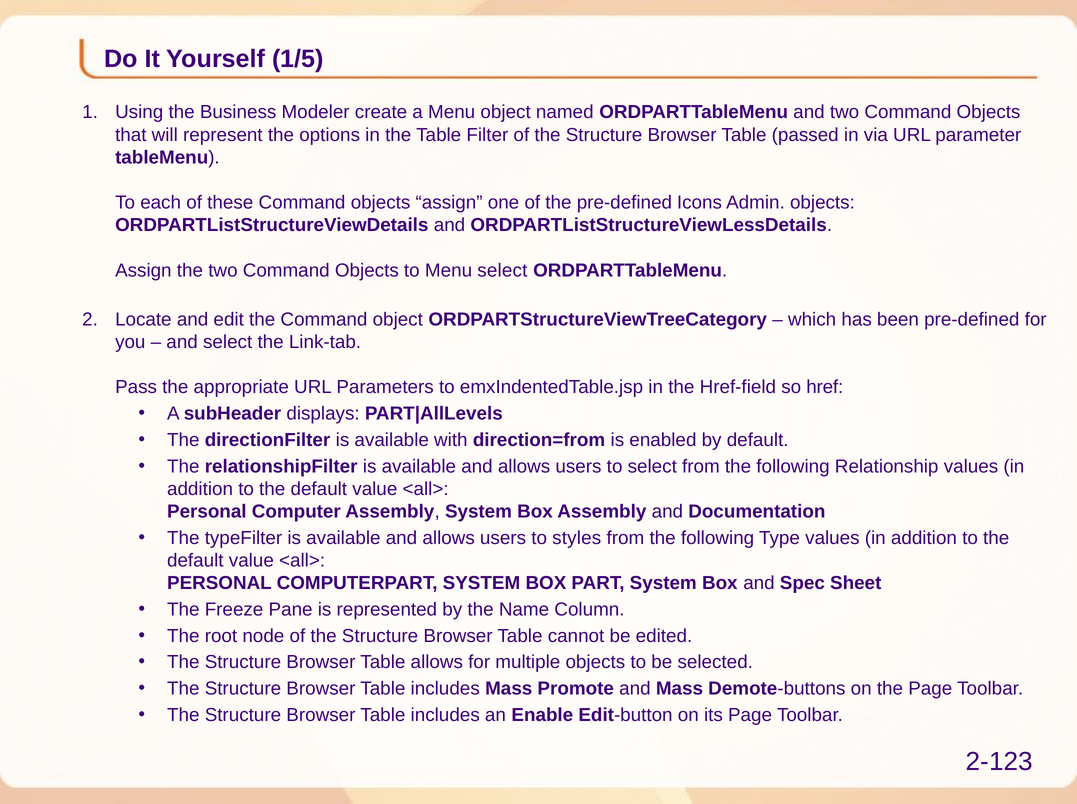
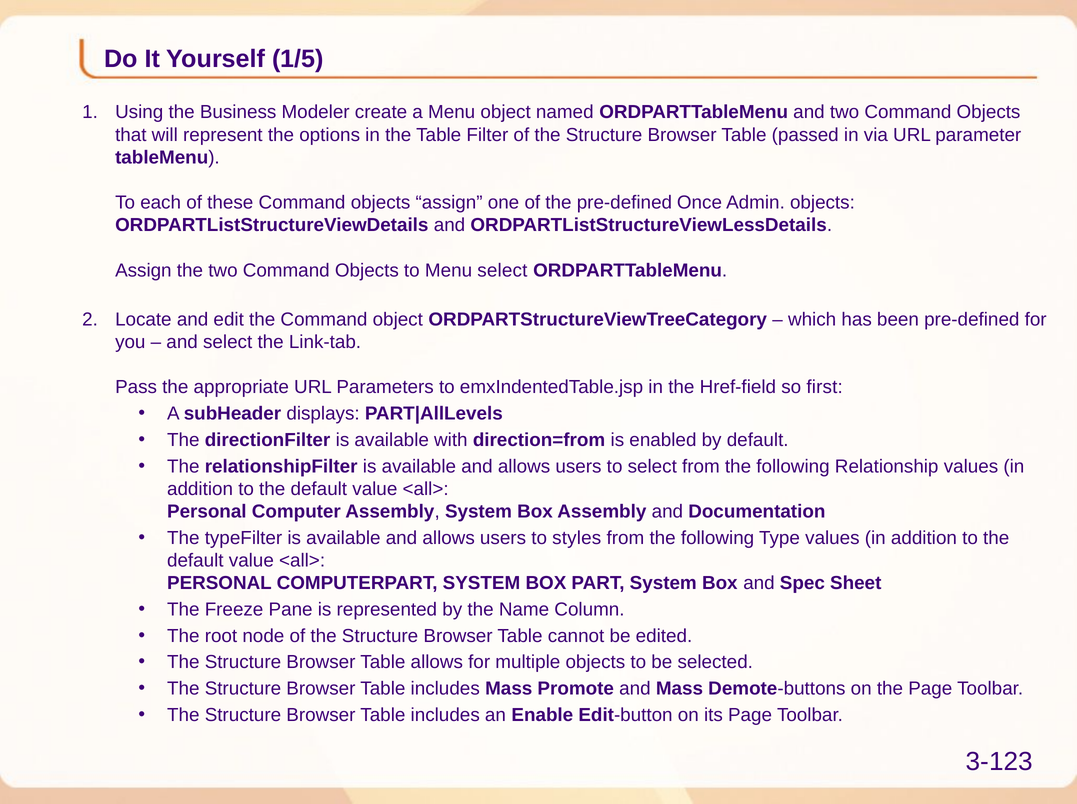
Icons: Icons -> Once
href: href -> first
2-123: 2-123 -> 3-123
